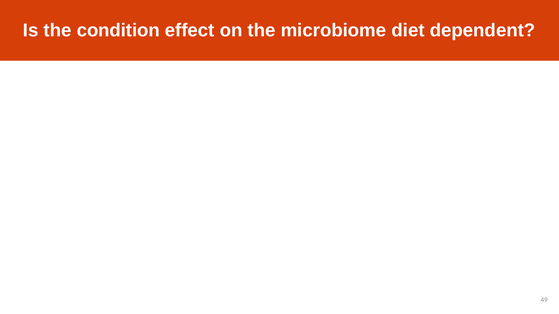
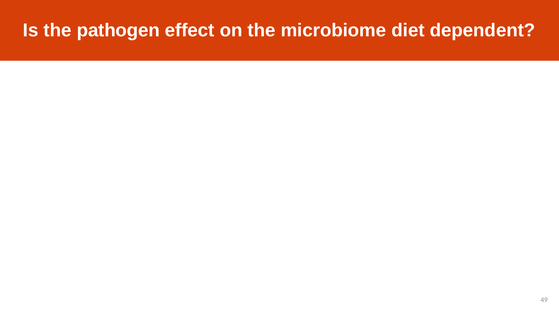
condition: condition -> pathogen
